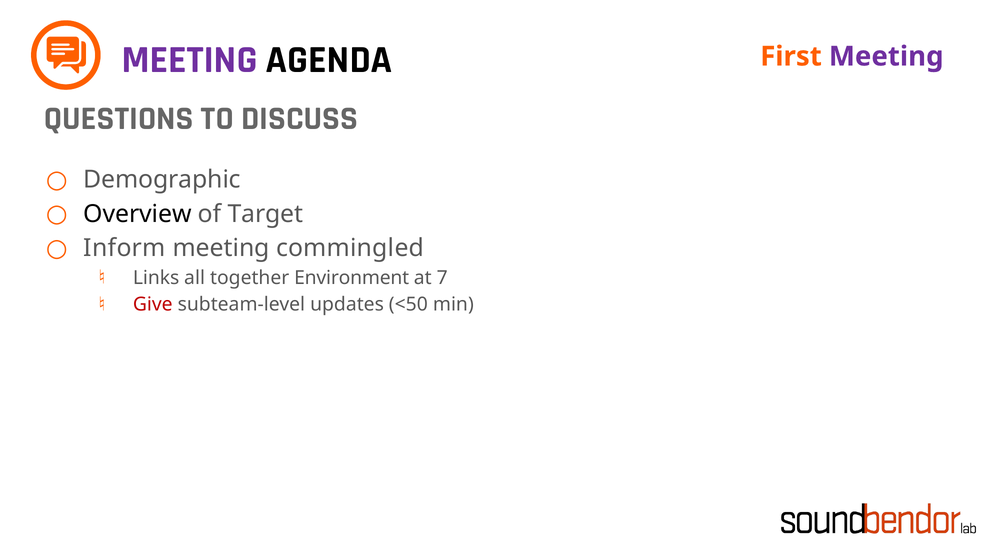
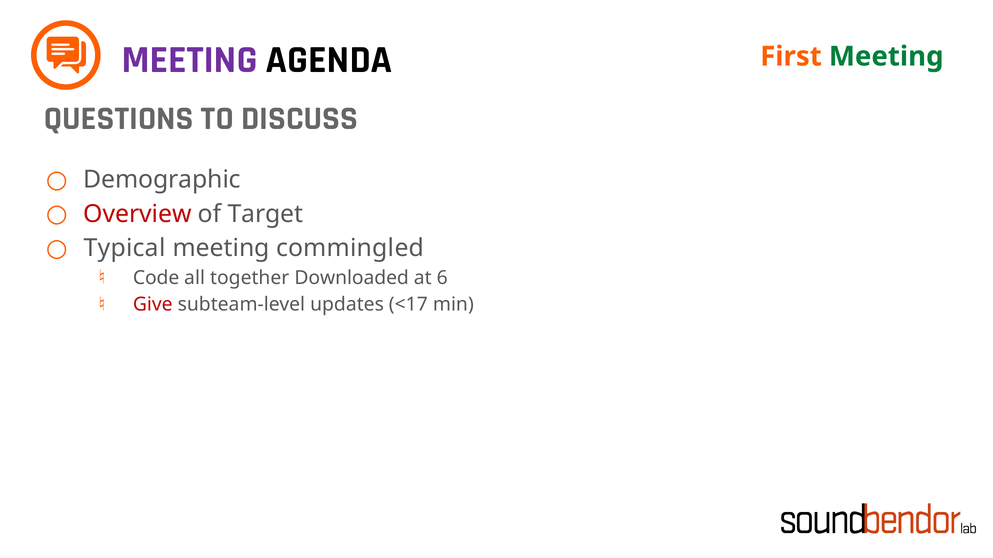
Meeting at (886, 56) colour: purple -> green
Overview colour: black -> red
Inform: Inform -> Typical
Links: Links -> Code
Environment: Environment -> Downloaded
7: 7 -> 6
<50: <50 -> <17
